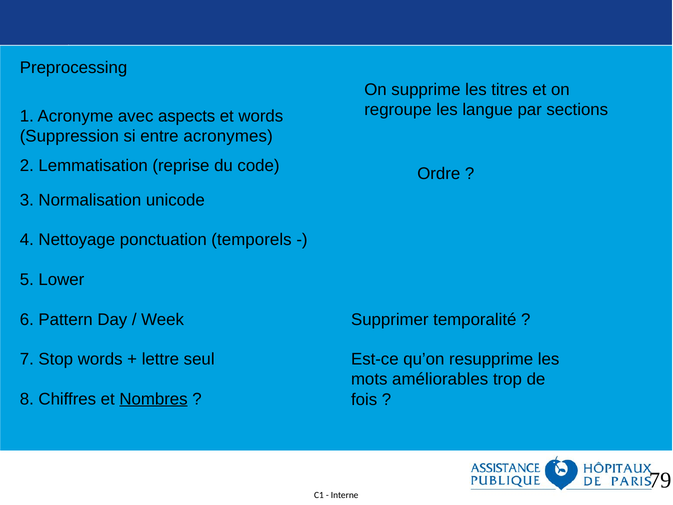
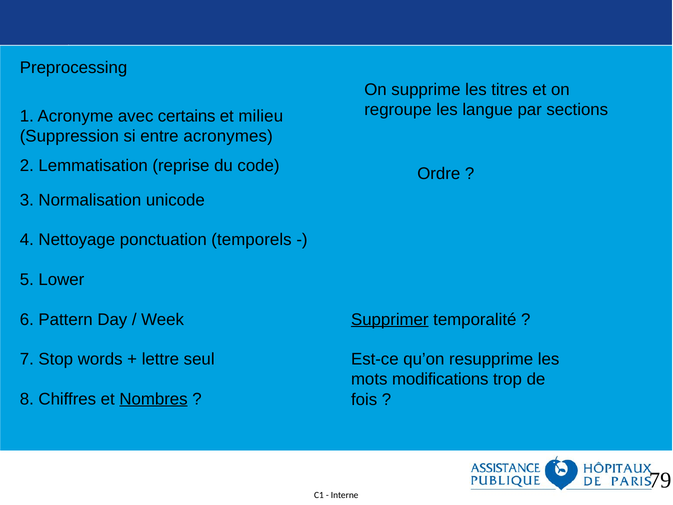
aspects: aspects -> certains
et words: words -> milieu
Supprimer underline: none -> present
améliorables: améliorables -> modifications
